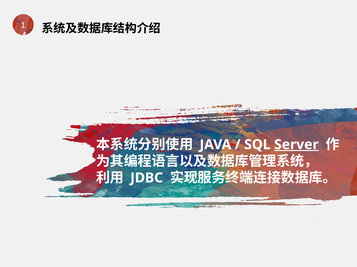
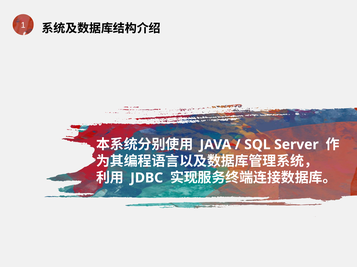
Server underline: present -> none
